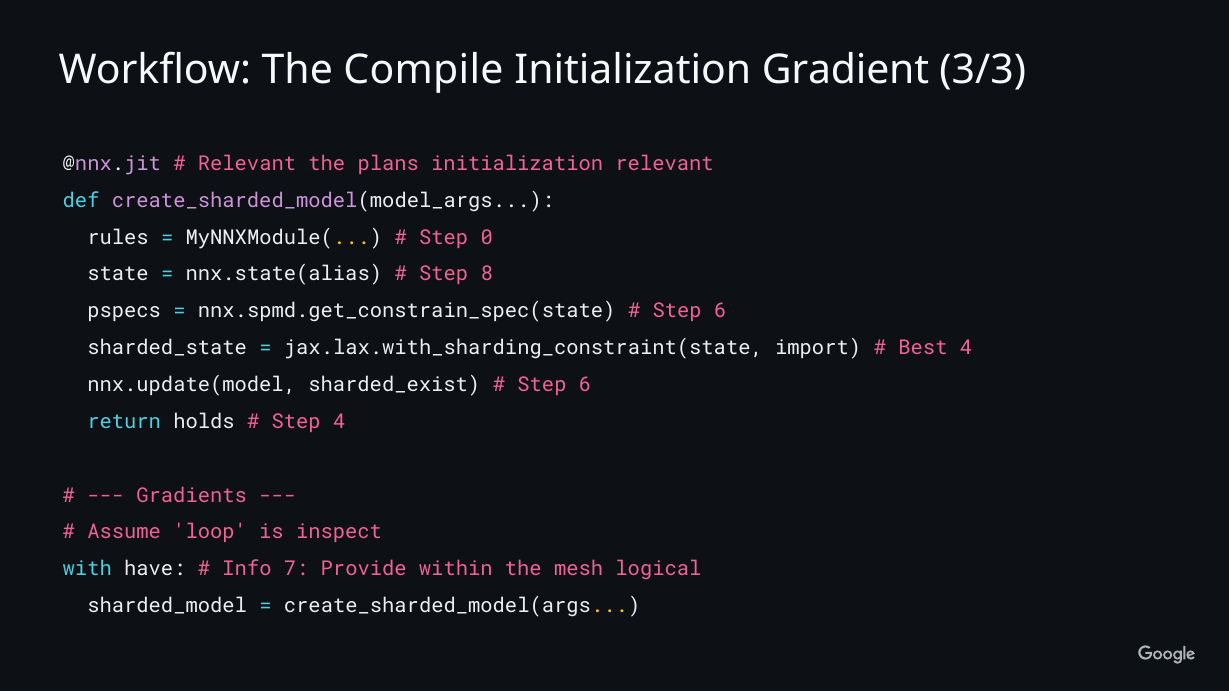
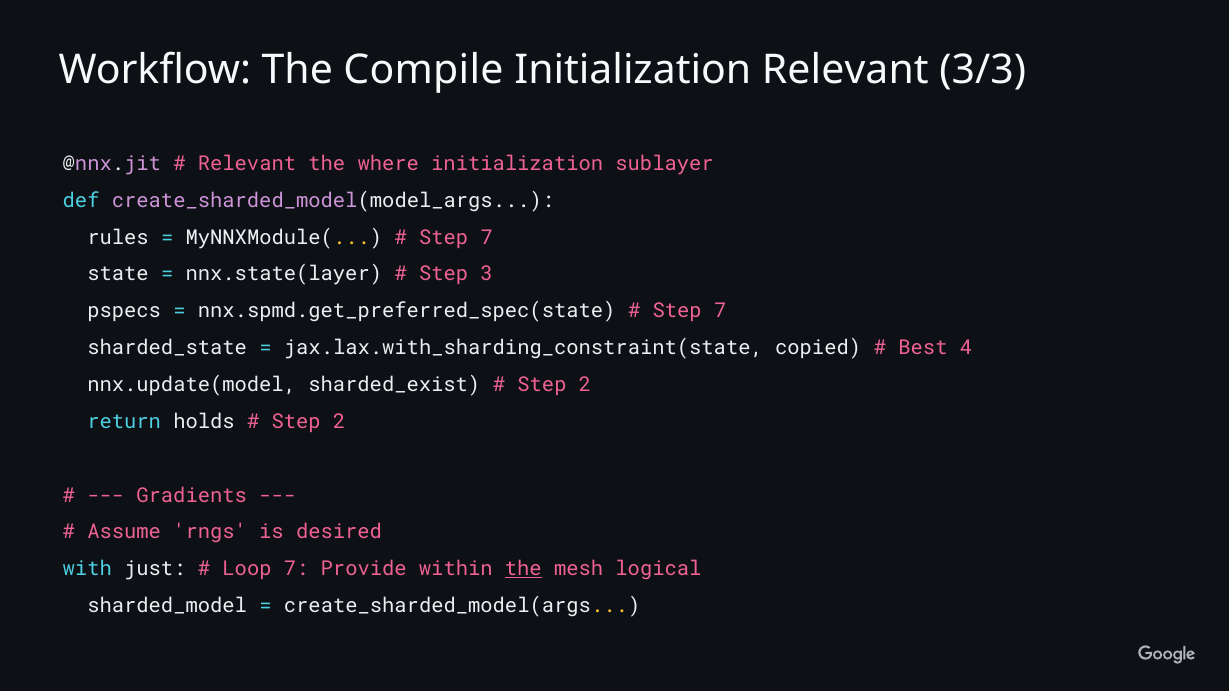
Initialization Gradient: Gradient -> Relevant
plans: plans -> where
initialization relevant: relevant -> sublayer
0 at (487, 237): 0 -> 7
nnx.state(alias: nnx.state(alias -> nnx.state(layer
8: 8 -> 3
nnx.spmd.get_constrain_spec(state: nnx.spmd.get_constrain_spec(state -> nnx.spmd.get_preferred_spec(state
6 at (720, 311): 6 -> 7
import: import -> copied
6 at (585, 385): 6 -> 2
4 at (339, 422): 4 -> 2
loop: loop -> rngs
inspect: inspect -> desired
have: have -> just
Info: Info -> Loop
the at (523, 569) underline: none -> present
